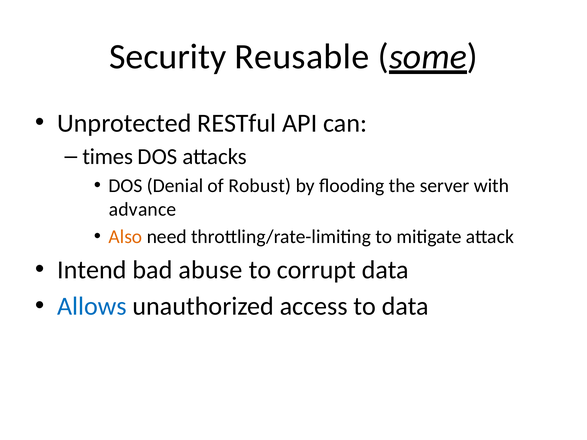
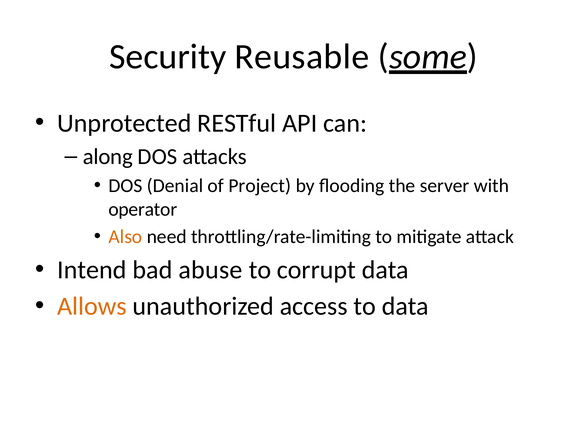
times: times -> along
Robust: Robust -> Project
advance: advance -> operator
Allows colour: blue -> orange
